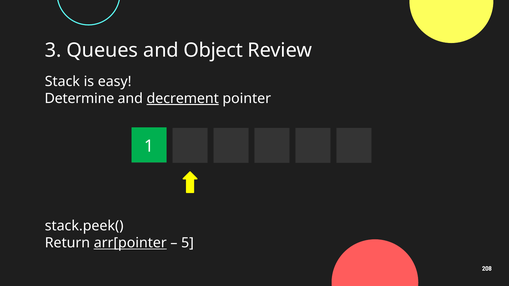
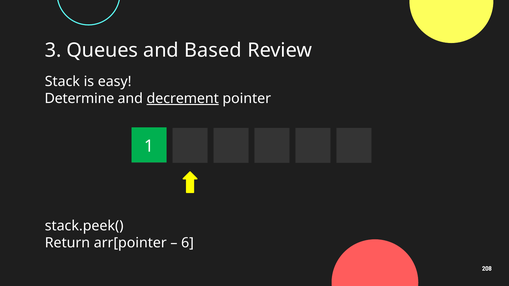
Object: Object -> Based
arr[pointer underline: present -> none
5: 5 -> 6
